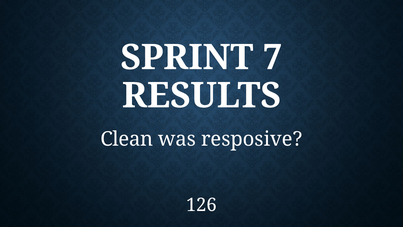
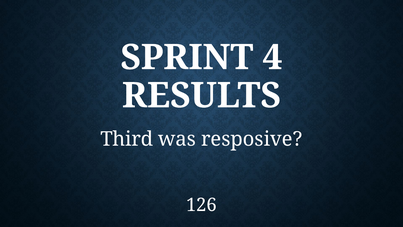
7: 7 -> 4
Clean: Clean -> Third
